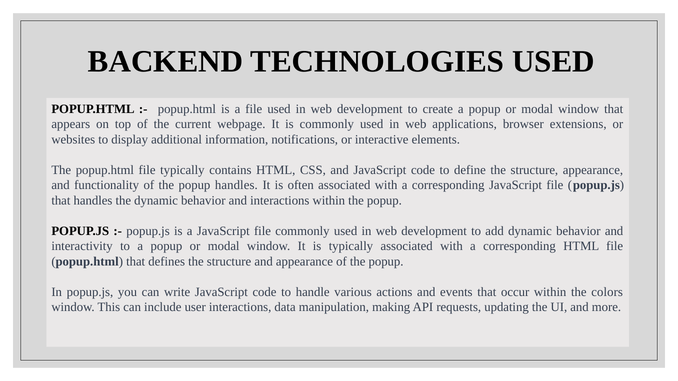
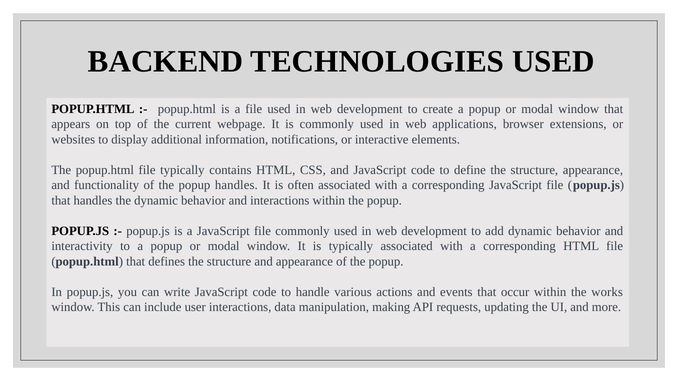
colors: colors -> works
